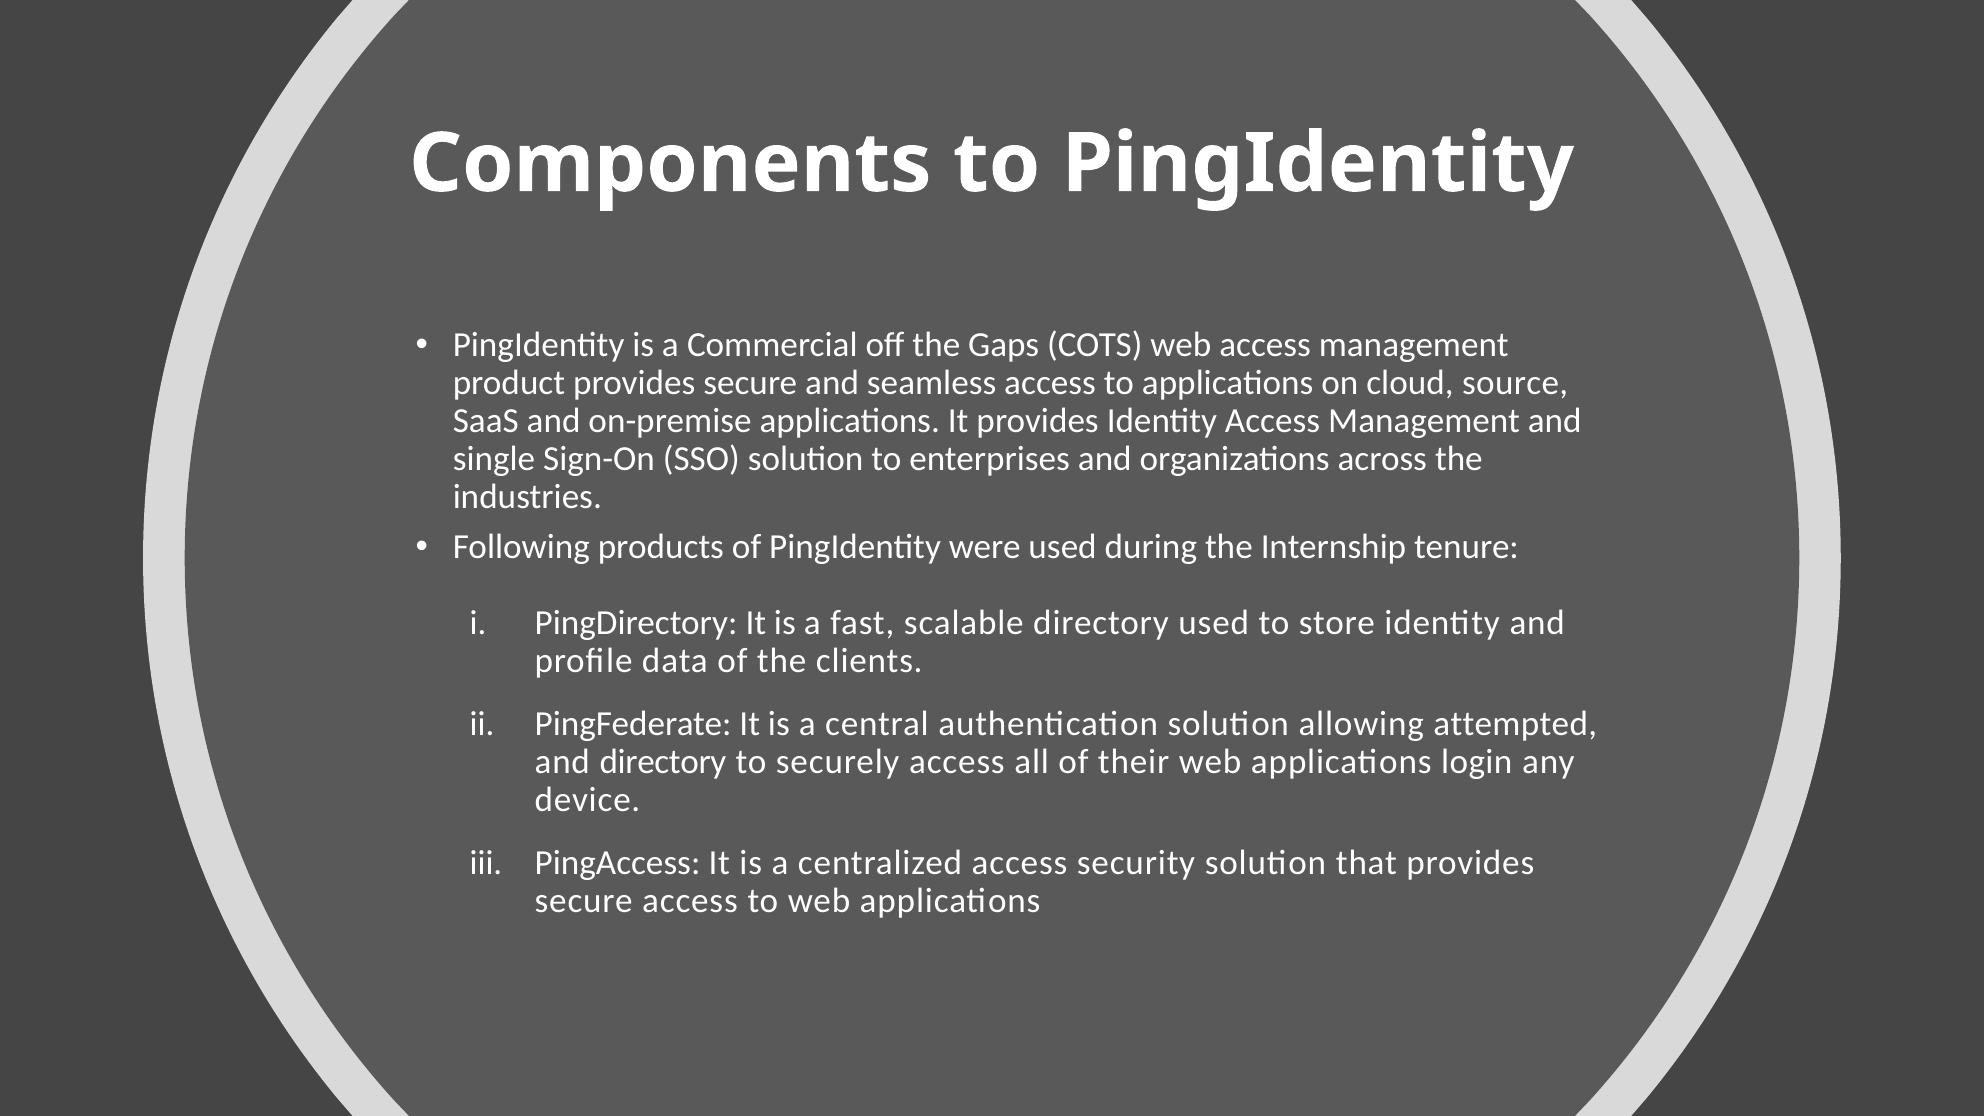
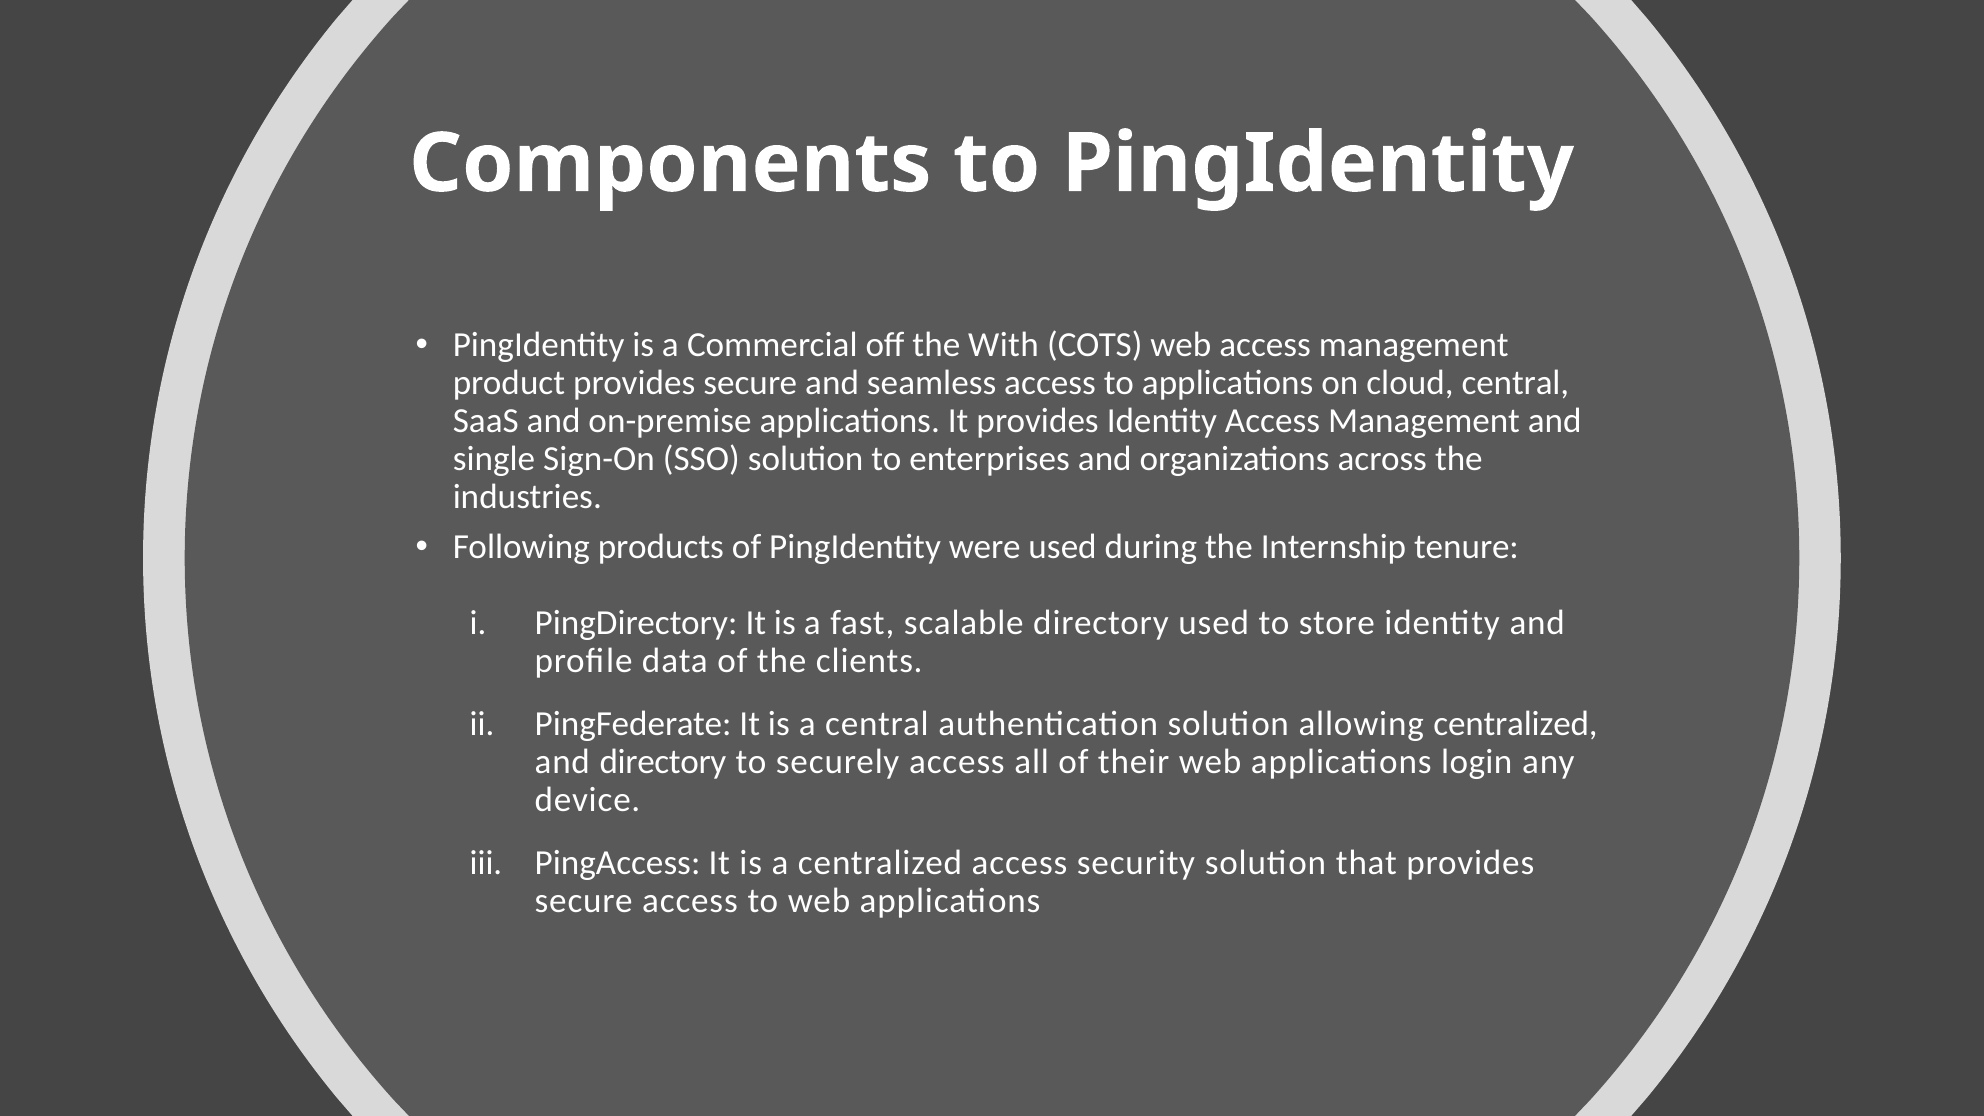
Gaps: Gaps -> With
cloud source: source -> central
allowing attempted: attempted -> centralized
